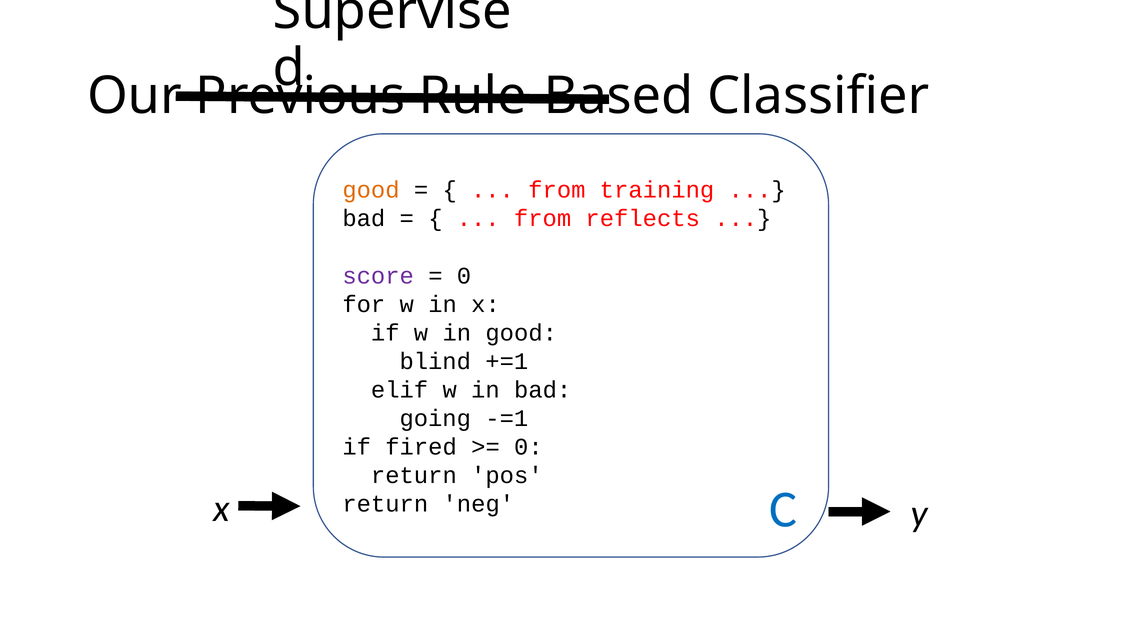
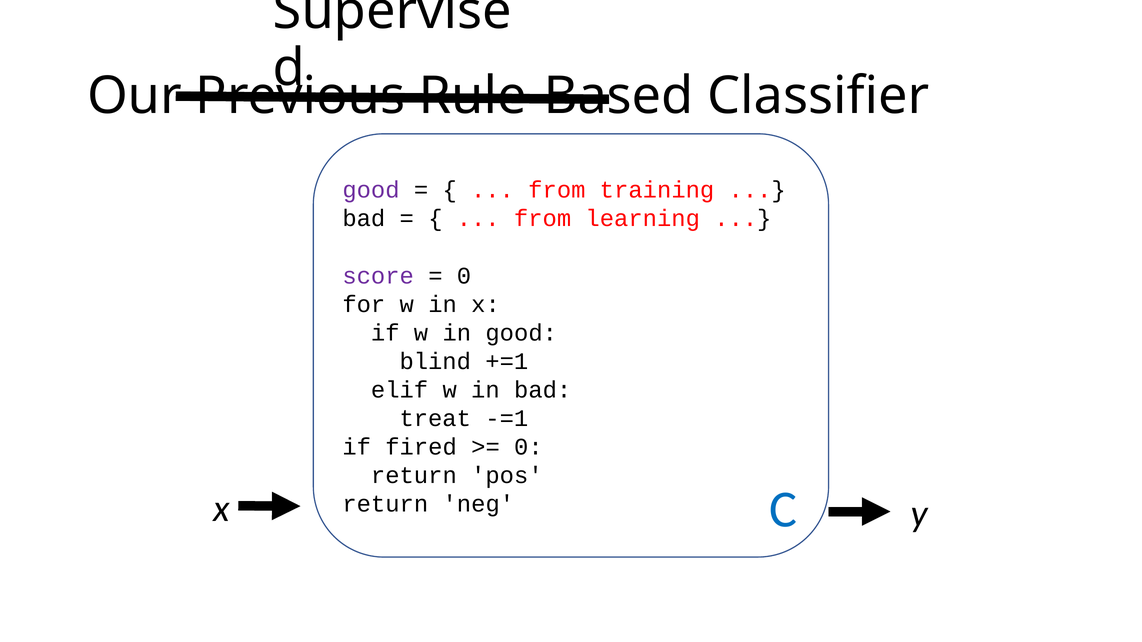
good at (371, 190) colour: orange -> purple
reflects: reflects -> learning
going: going -> treat
